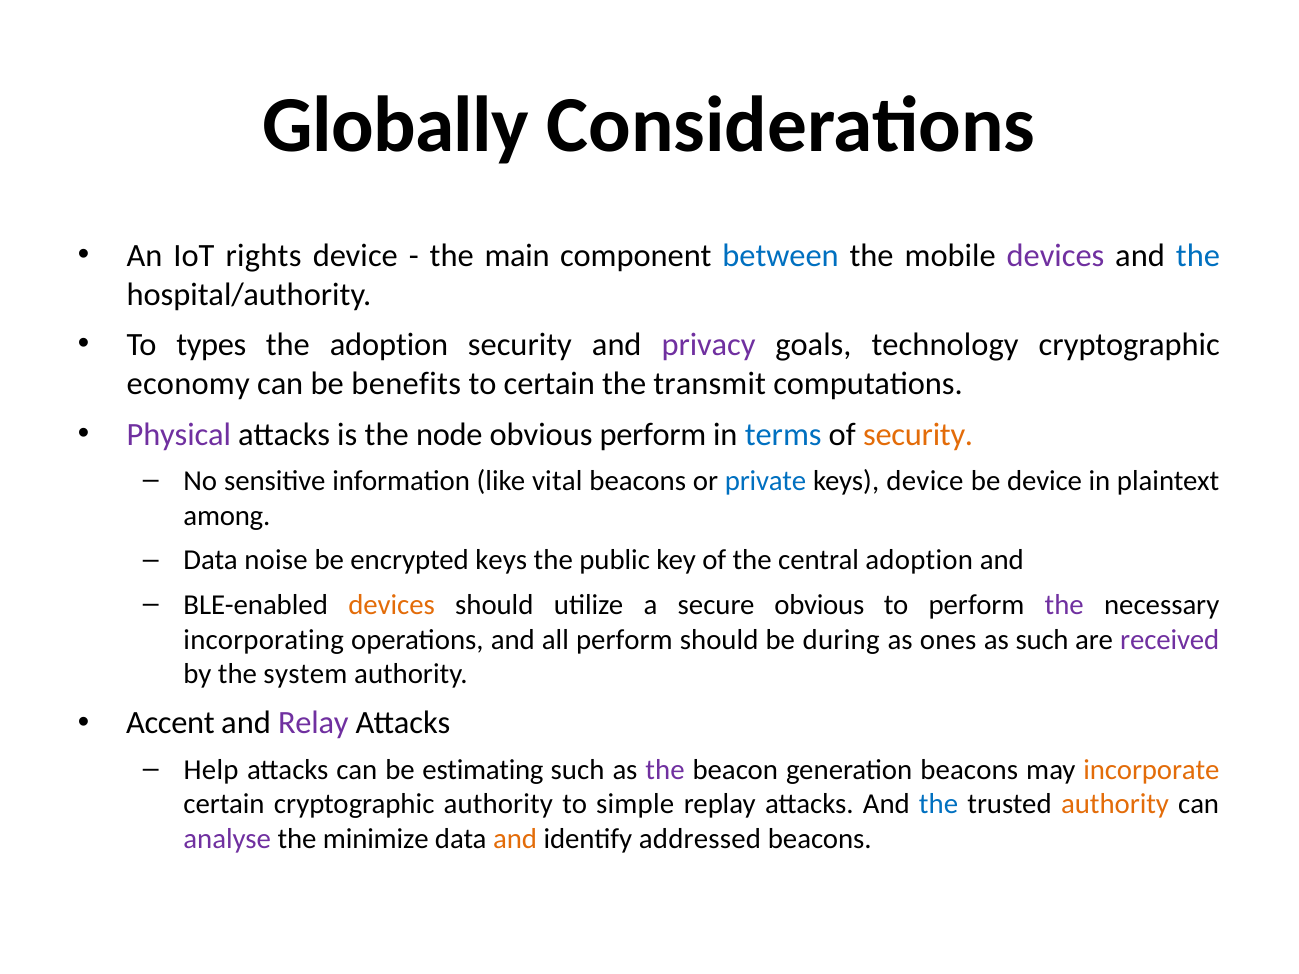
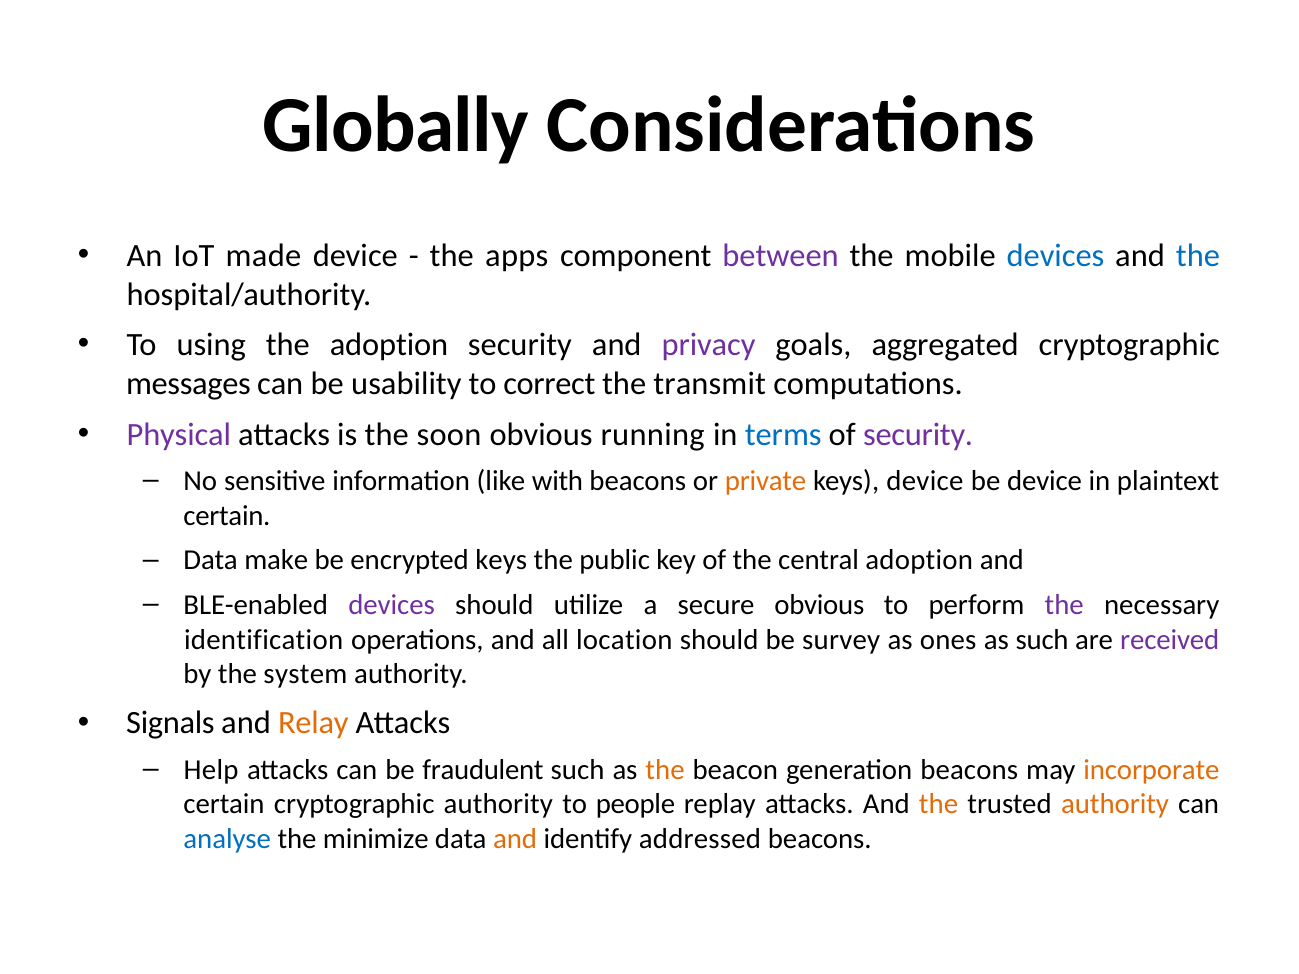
rights: rights -> made
main: main -> apps
between colour: blue -> purple
devices at (1056, 256) colour: purple -> blue
types: types -> using
technology: technology -> aggregated
economy: economy -> messages
benefits: benefits -> usability
to certain: certain -> correct
node: node -> soon
obvious perform: perform -> running
security at (918, 435) colour: orange -> purple
vital: vital -> with
private colour: blue -> orange
among at (227, 516): among -> certain
noise: noise -> make
devices at (392, 605) colour: orange -> purple
incorporating: incorporating -> identification
all perform: perform -> location
during: during -> survey
Accent: Accent -> Signals
Relay colour: purple -> orange
estimating: estimating -> fraudulent
the at (665, 770) colour: purple -> orange
simple: simple -> people
the at (939, 805) colour: blue -> orange
analyse colour: purple -> blue
